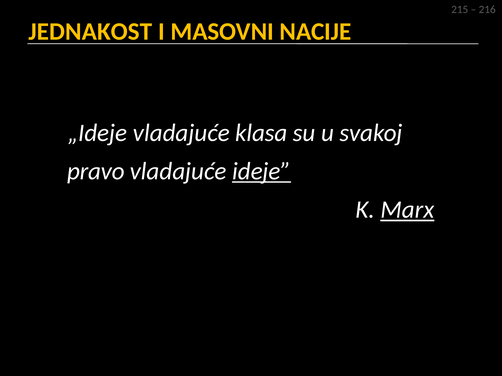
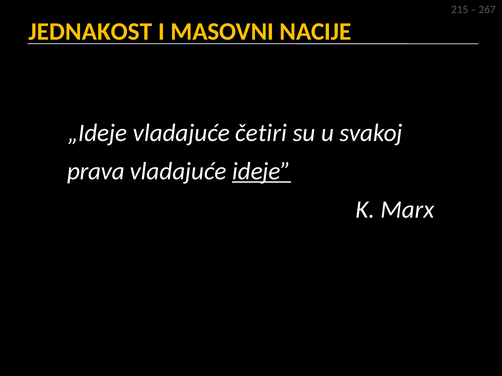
216: 216 -> 267
klasa: klasa -> četiri
pravo: pravo -> prava
Marx underline: present -> none
